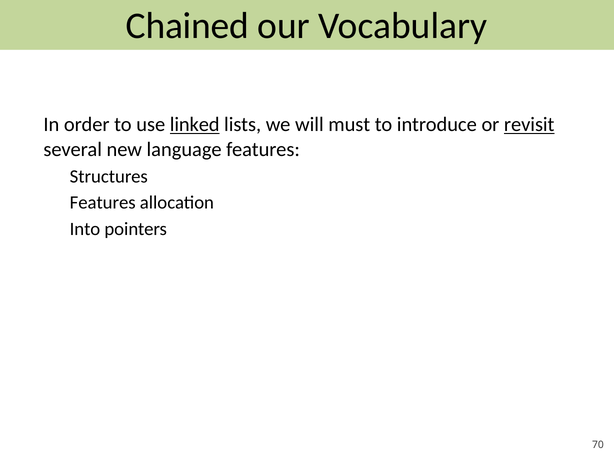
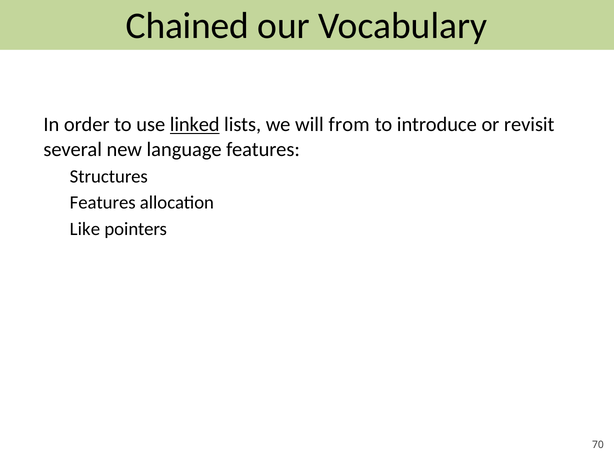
must: must -> from
revisit underline: present -> none
Into: Into -> Like
